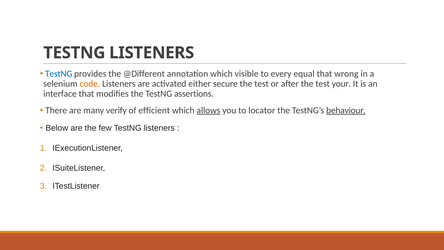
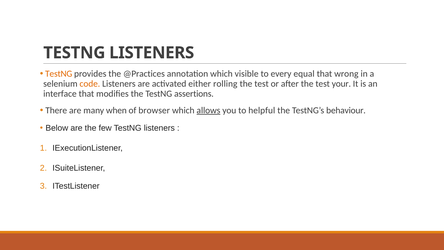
TestNG at (59, 74) colour: blue -> orange
@Different: @Different -> @Practices
secure: secure -> rolling
verify: verify -> when
efficient: efficient -> browser
locator: locator -> helpful
behaviour underline: present -> none
